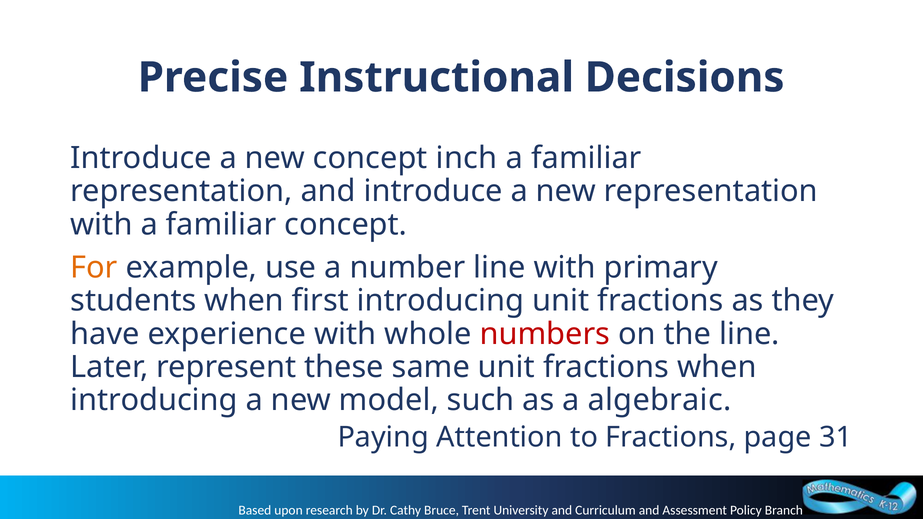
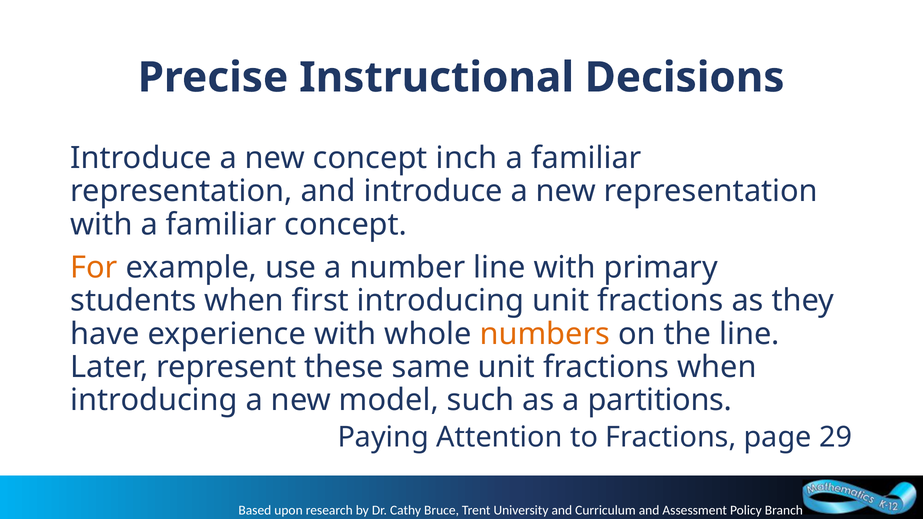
numbers colour: red -> orange
algebraic: algebraic -> partitions
31: 31 -> 29
